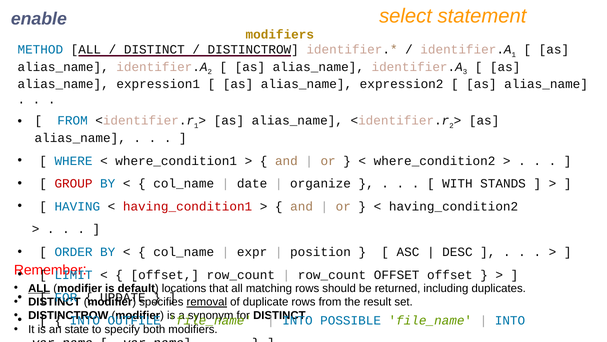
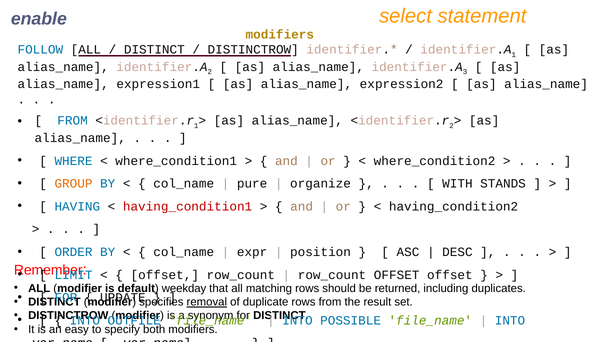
METHOD: METHOD -> FOLLOW
GROUP colour: red -> orange
date: date -> pure
ALL at (39, 288) underline: present -> none
locations: locations -> weekday
state: state -> easy
